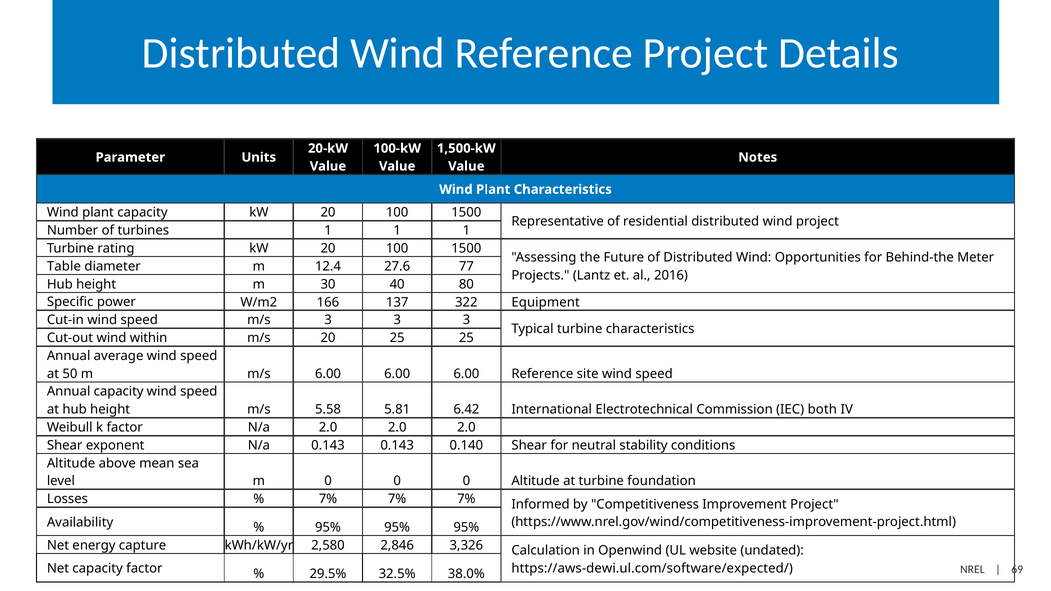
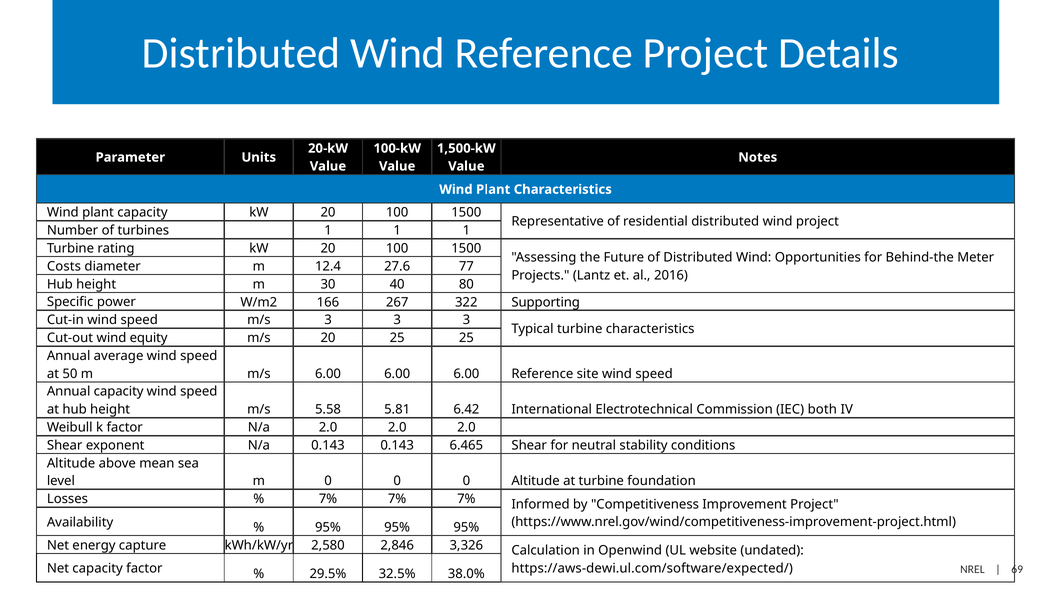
Table: Table -> Costs
137: 137 -> 267
Equipment: Equipment -> Supporting
within: within -> equity
0.140: 0.140 -> 6.465
